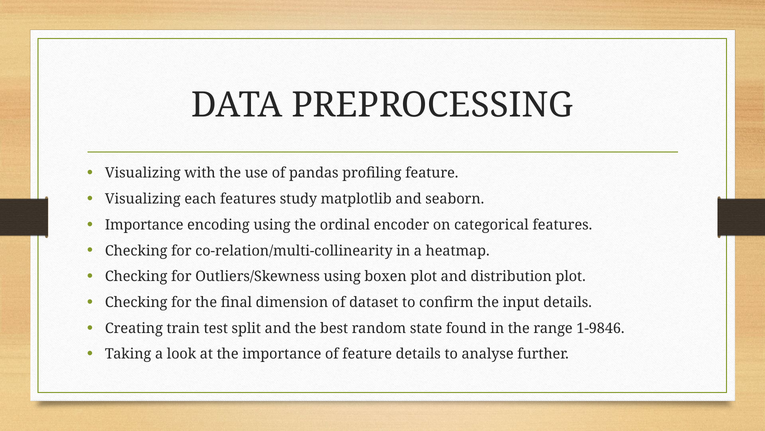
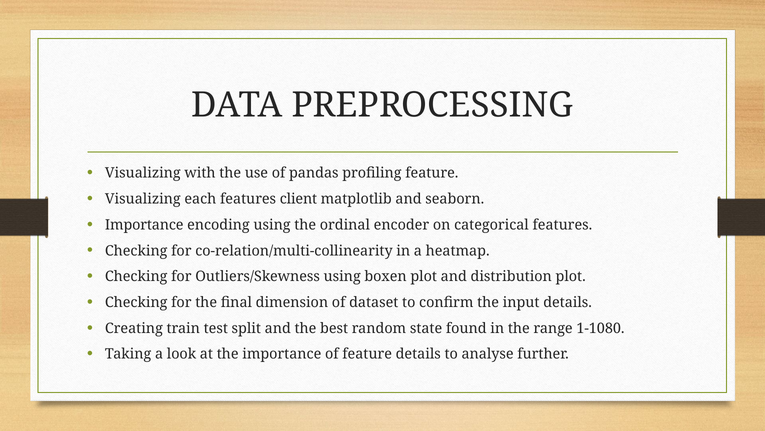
study: study -> client
1-9846: 1-9846 -> 1-1080
